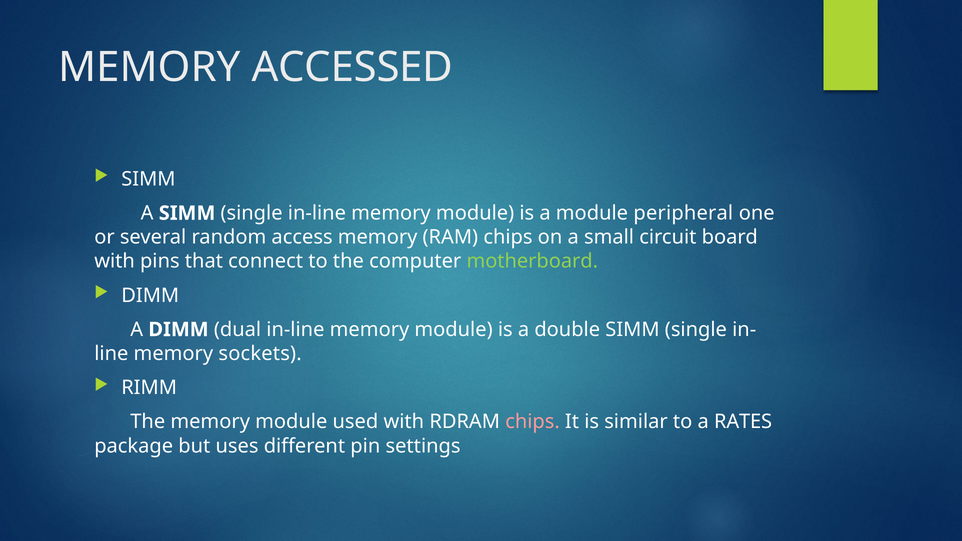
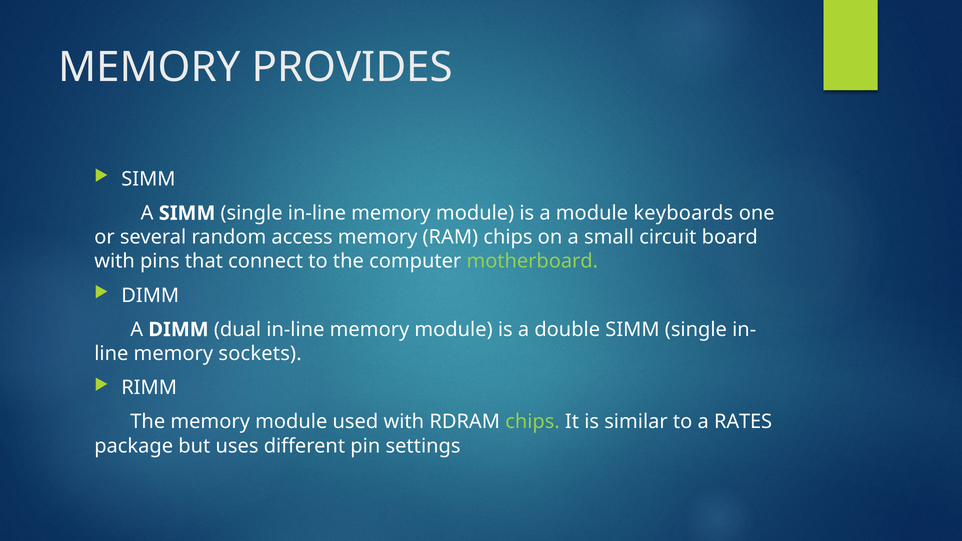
ACCESSED: ACCESSED -> PROVIDES
peripheral: peripheral -> keyboards
chips at (533, 422) colour: pink -> light green
